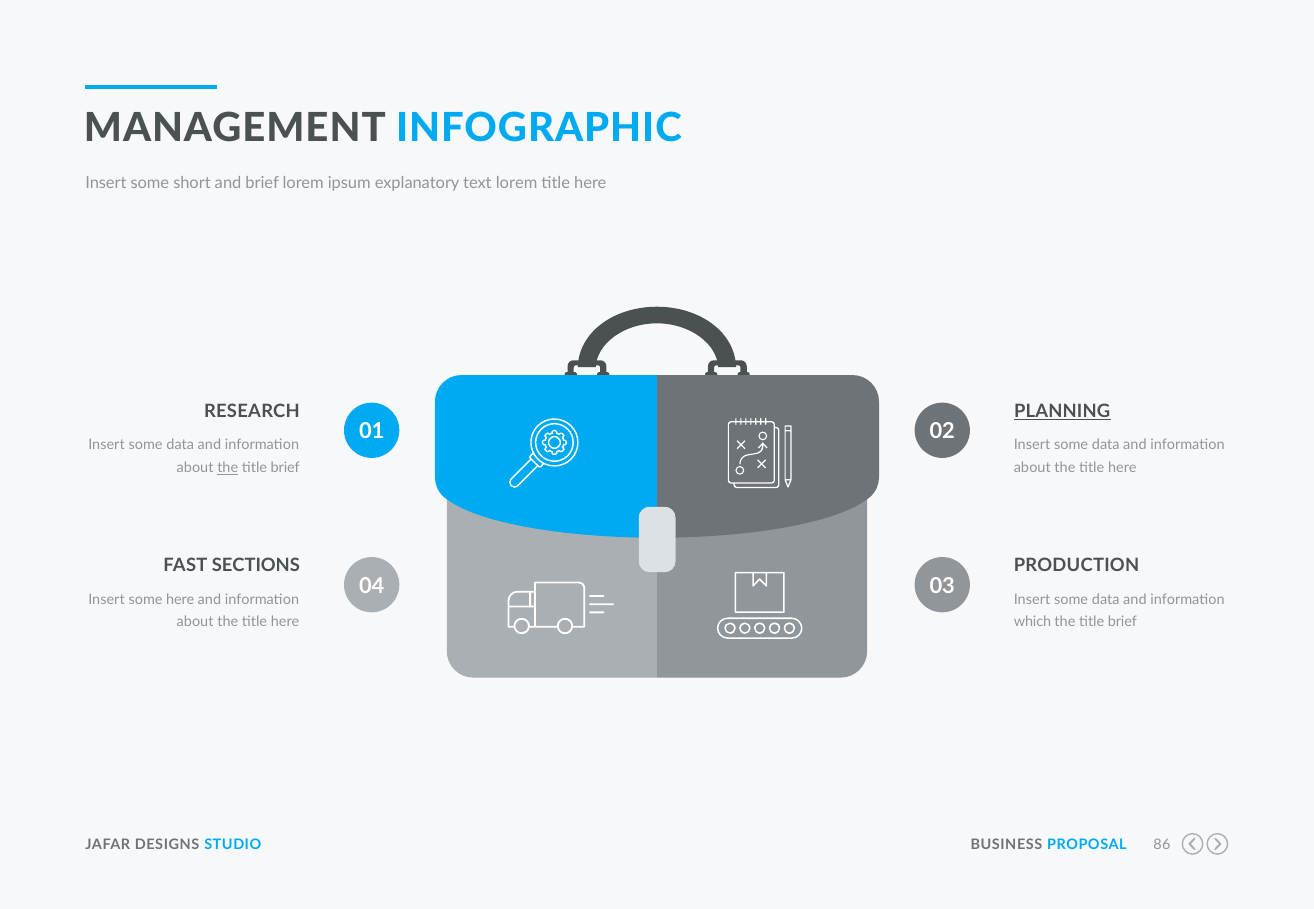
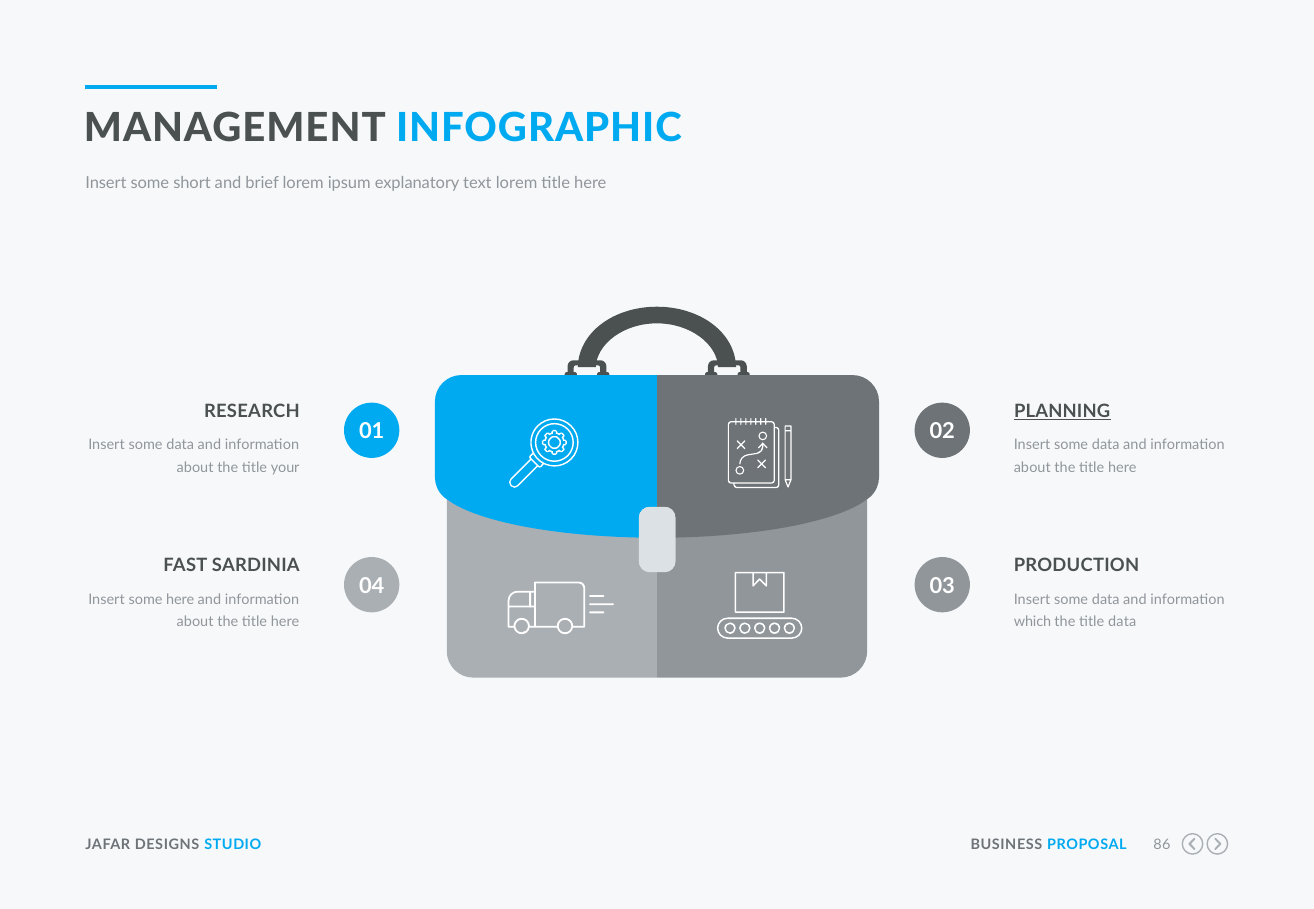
the at (228, 468) underline: present -> none
brief at (285, 468): brief -> your
SECTIONS: SECTIONS -> SARDINIA
brief at (1122, 623): brief -> data
